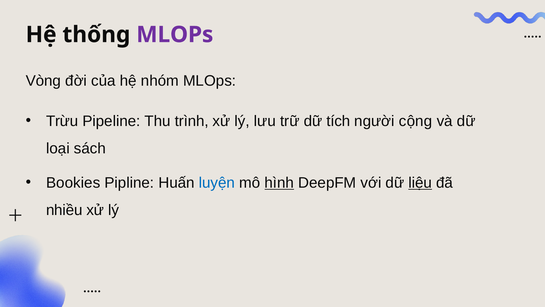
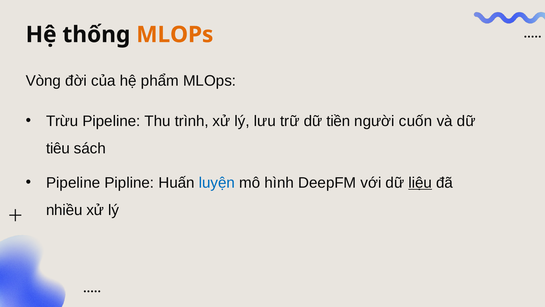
MLOPs at (175, 35) colour: purple -> orange
nhóm: nhóm -> phẩm
tích: tích -> tiền
cộng: cộng -> cuốn
loại: loại -> tiêu
Bookies at (73, 183): Bookies -> Pipeline
hình underline: present -> none
